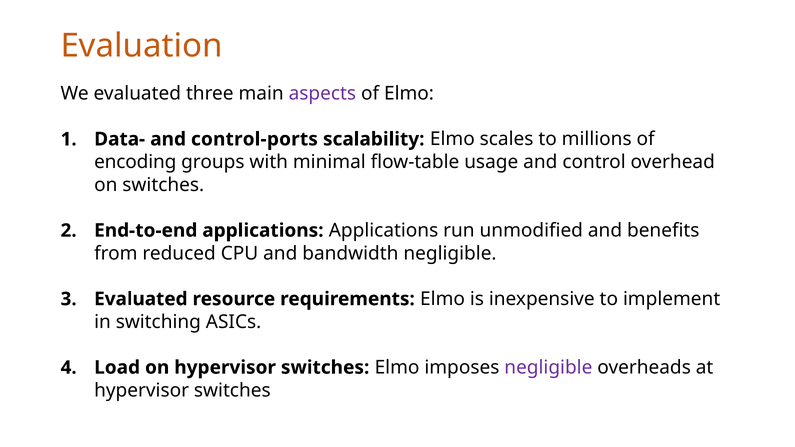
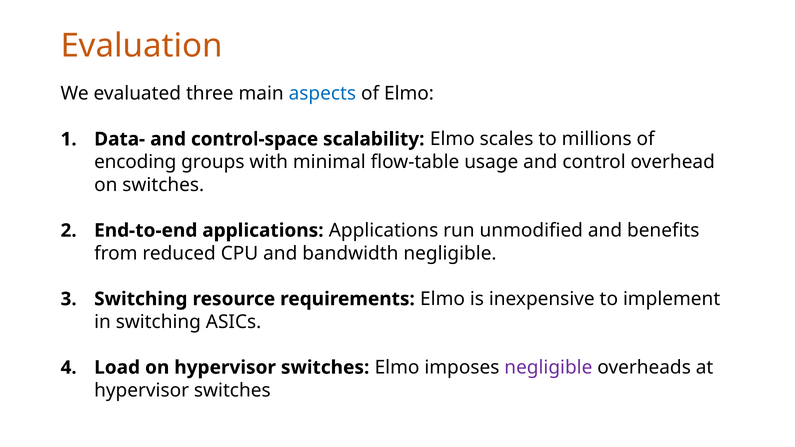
aspects colour: purple -> blue
control-ports: control-ports -> control-space
Evaluated at (141, 299): Evaluated -> Switching
